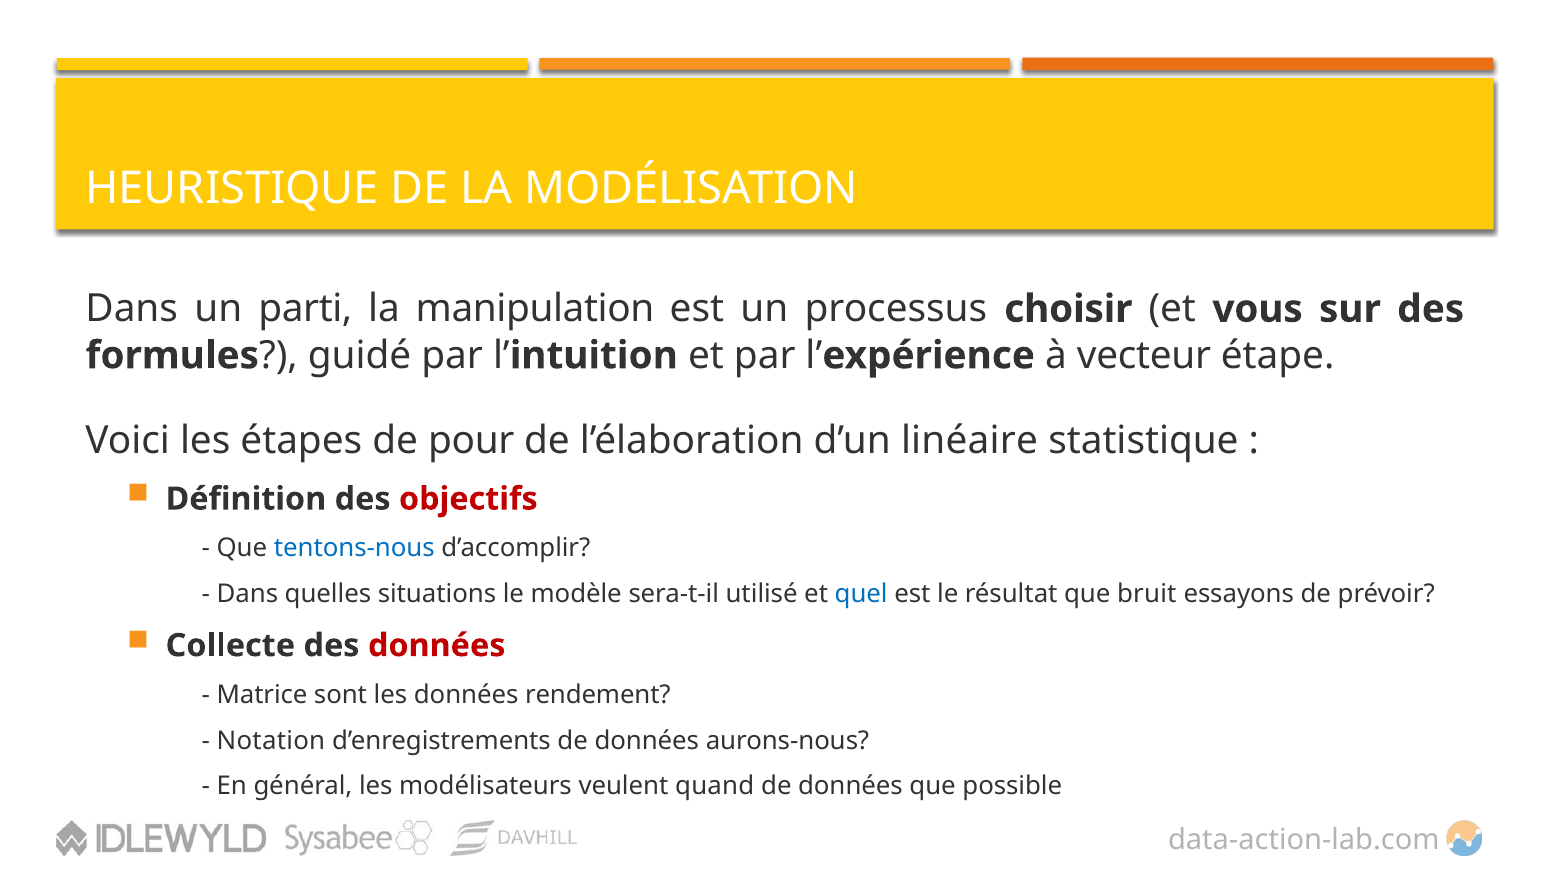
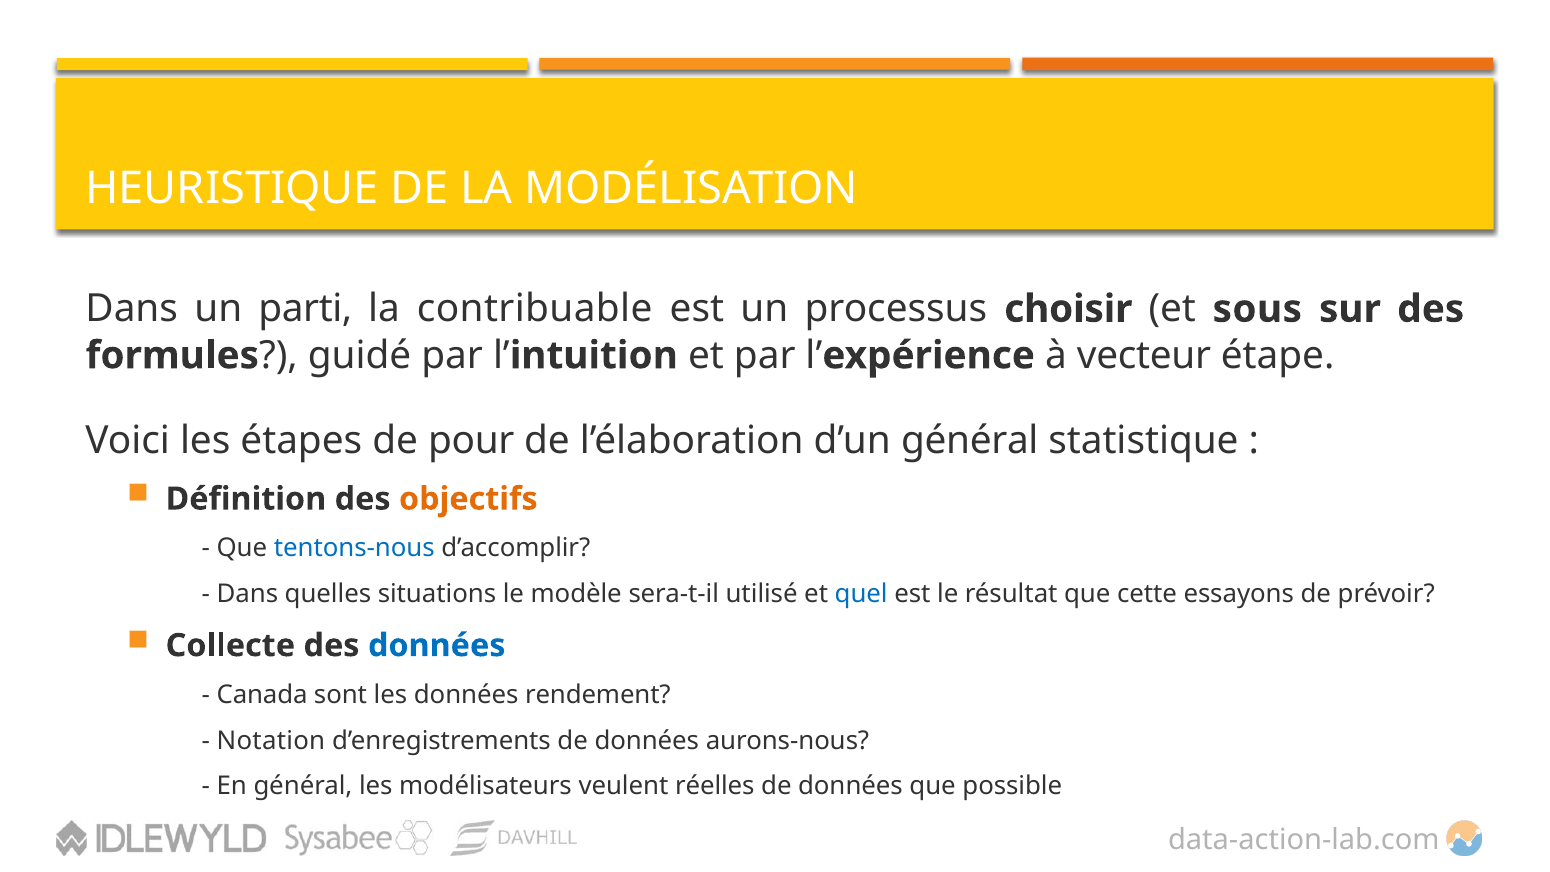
manipulation: manipulation -> contribuable
vous: vous -> sous
d’un linéaire: linéaire -> général
objectifs colour: red -> orange
bruit: bruit -> cette
données at (437, 645) colour: red -> blue
Matrice: Matrice -> Canada
quand: quand -> réelles
